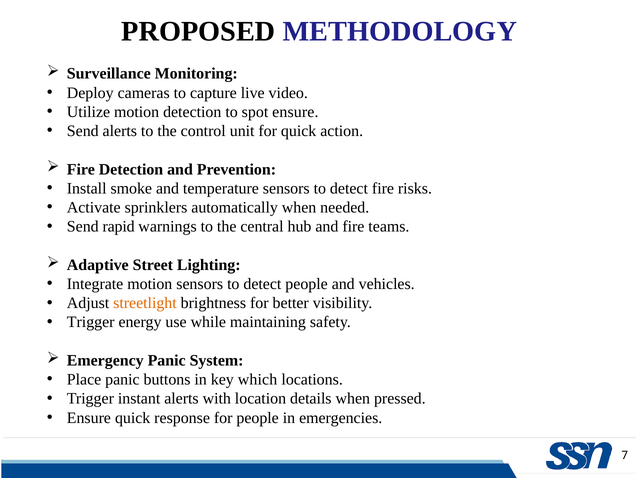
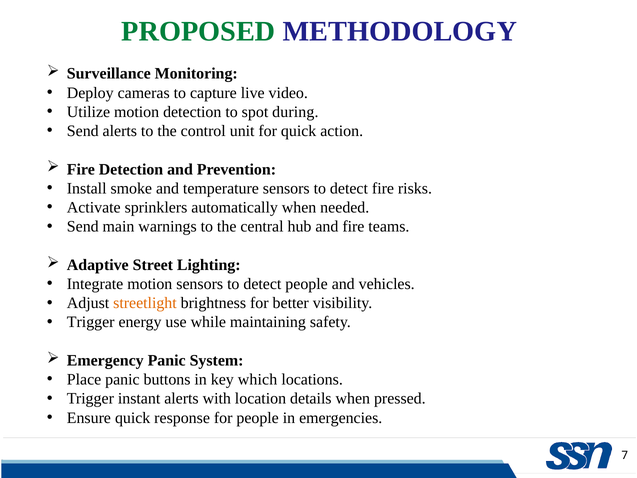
PROPOSED colour: black -> green
spot ensure: ensure -> during
rapid: rapid -> main
